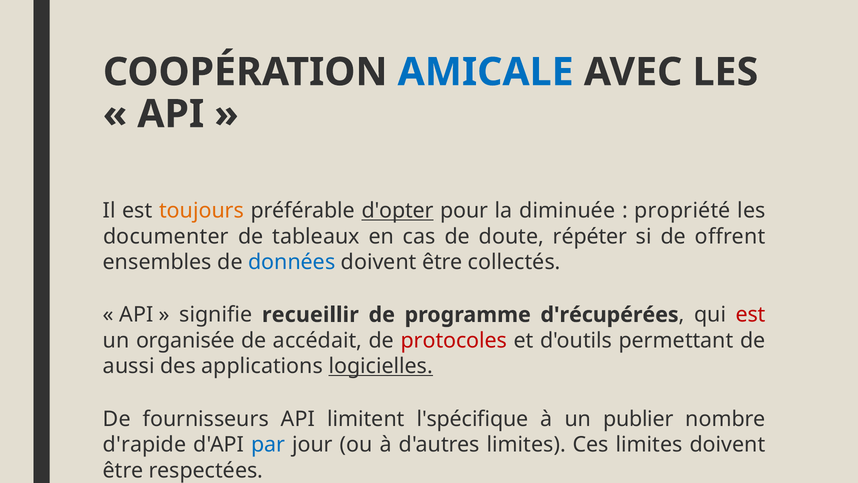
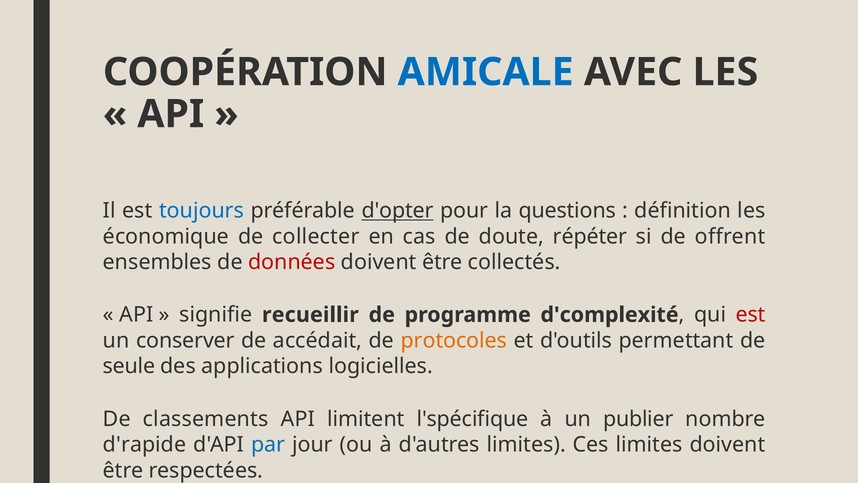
toujours colour: orange -> blue
diminuée: diminuée -> questions
propriété: propriété -> définition
documenter: documenter -> économique
tableaux: tableaux -> collecter
données colour: blue -> red
d'récupérées: d'récupérées -> d'complexité
organisée: organisée -> conserver
protocoles colour: red -> orange
aussi: aussi -> seule
logicielles underline: present -> none
fournisseurs: fournisseurs -> classements
